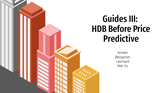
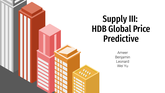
Guides: Guides -> Supply
Before: Before -> Global
